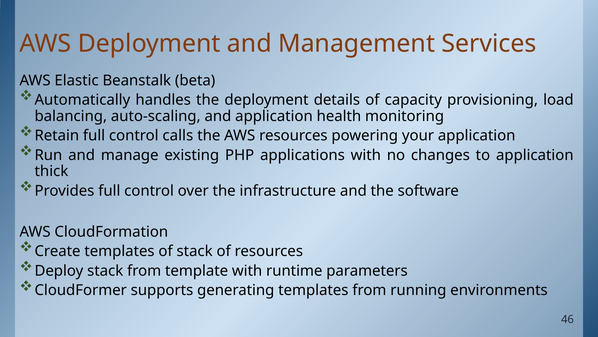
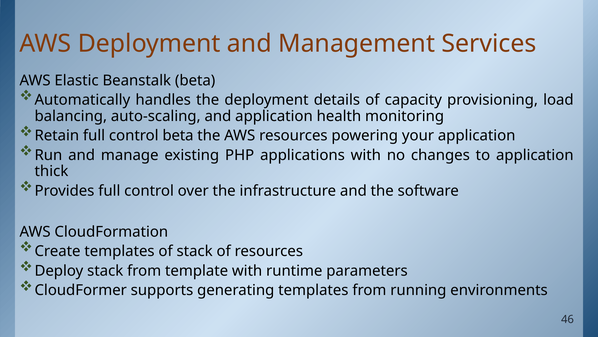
control calls: calls -> beta
